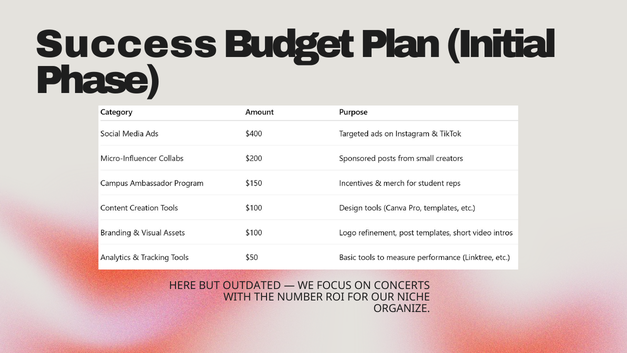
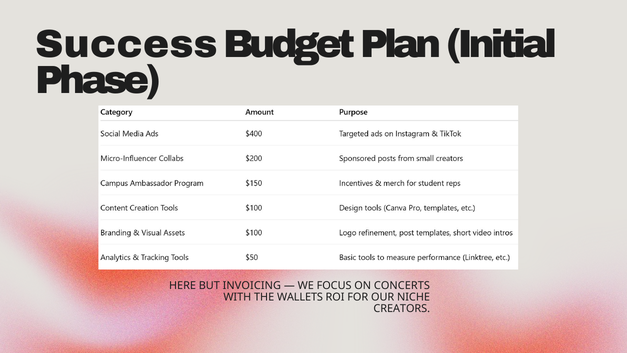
OUTDATED: OUTDATED -> INVOICING
NUMBER: NUMBER -> WALLETS
ORGANIZE: ORGANIZE -> CREATORS
